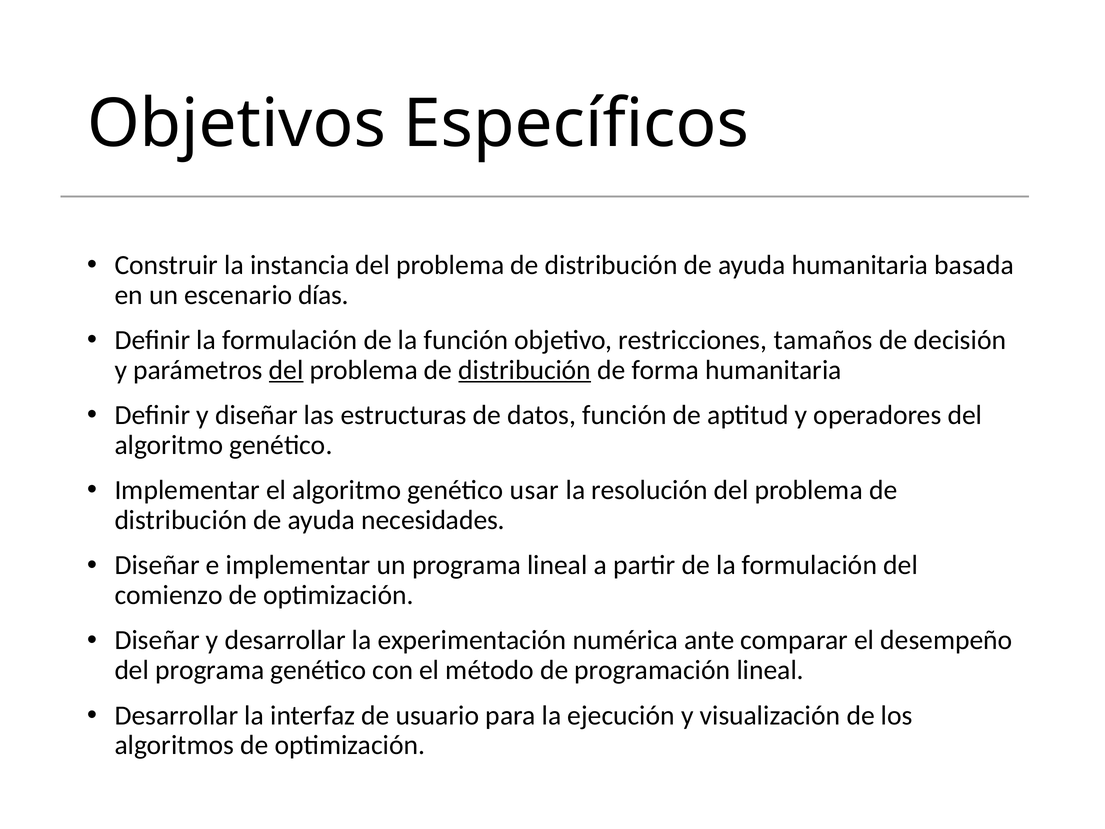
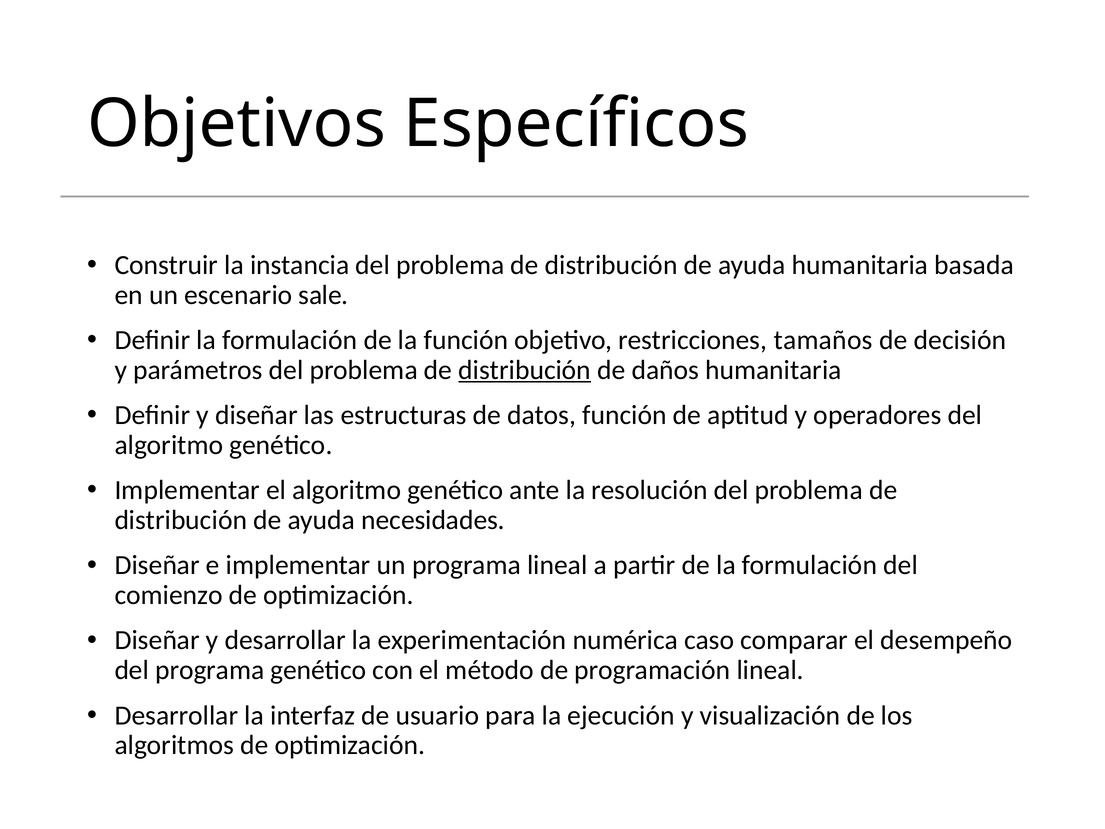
días: días -> sale
del at (286, 370) underline: present -> none
forma: forma -> daños
usar: usar -> ante
ante: ante -> caso
